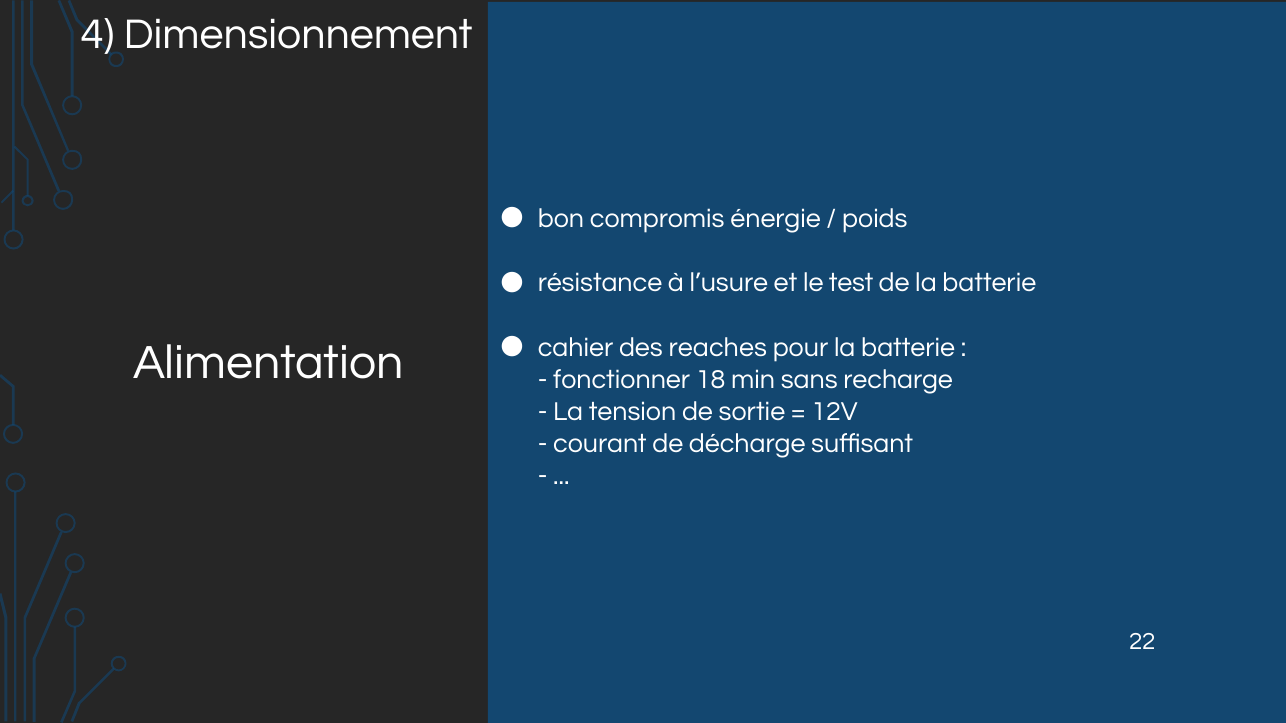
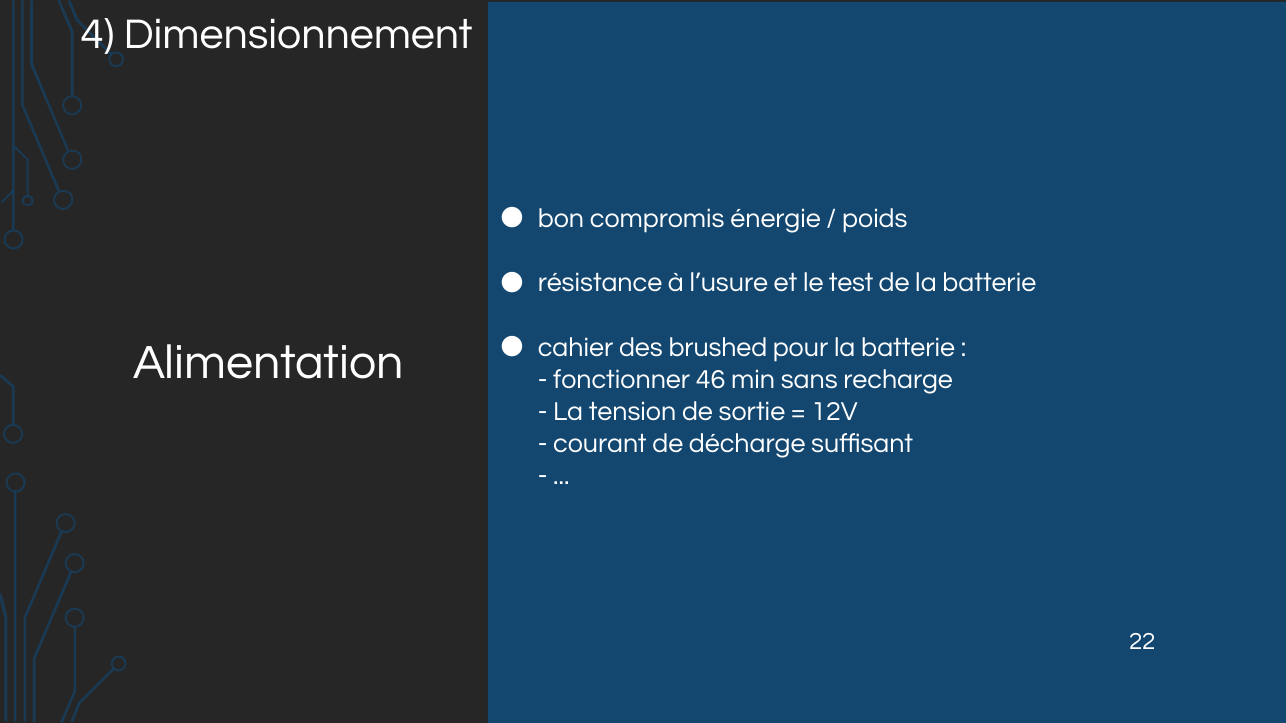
reaches: reaches -> brushed
18: 18 -> 46
